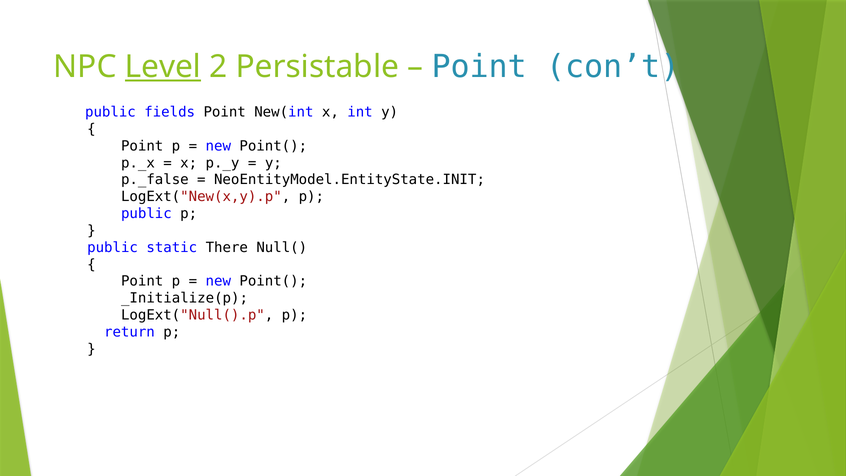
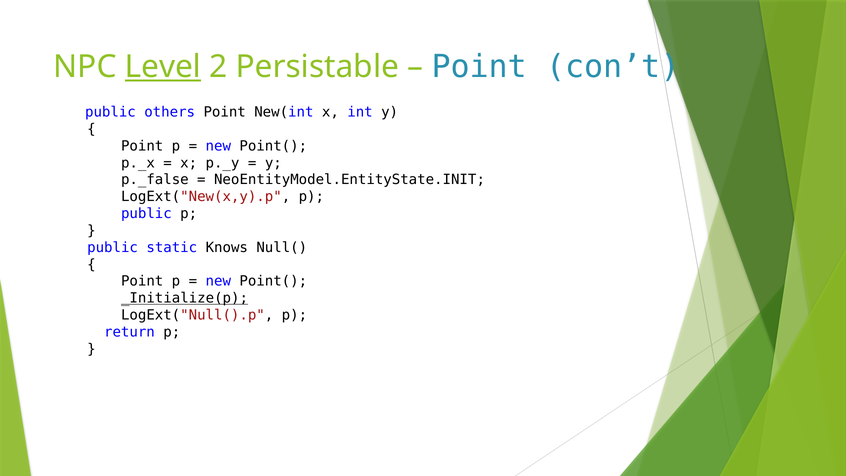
fields: fields -> others
There: There -> Knows
_Initialize(p underline: none -> present
